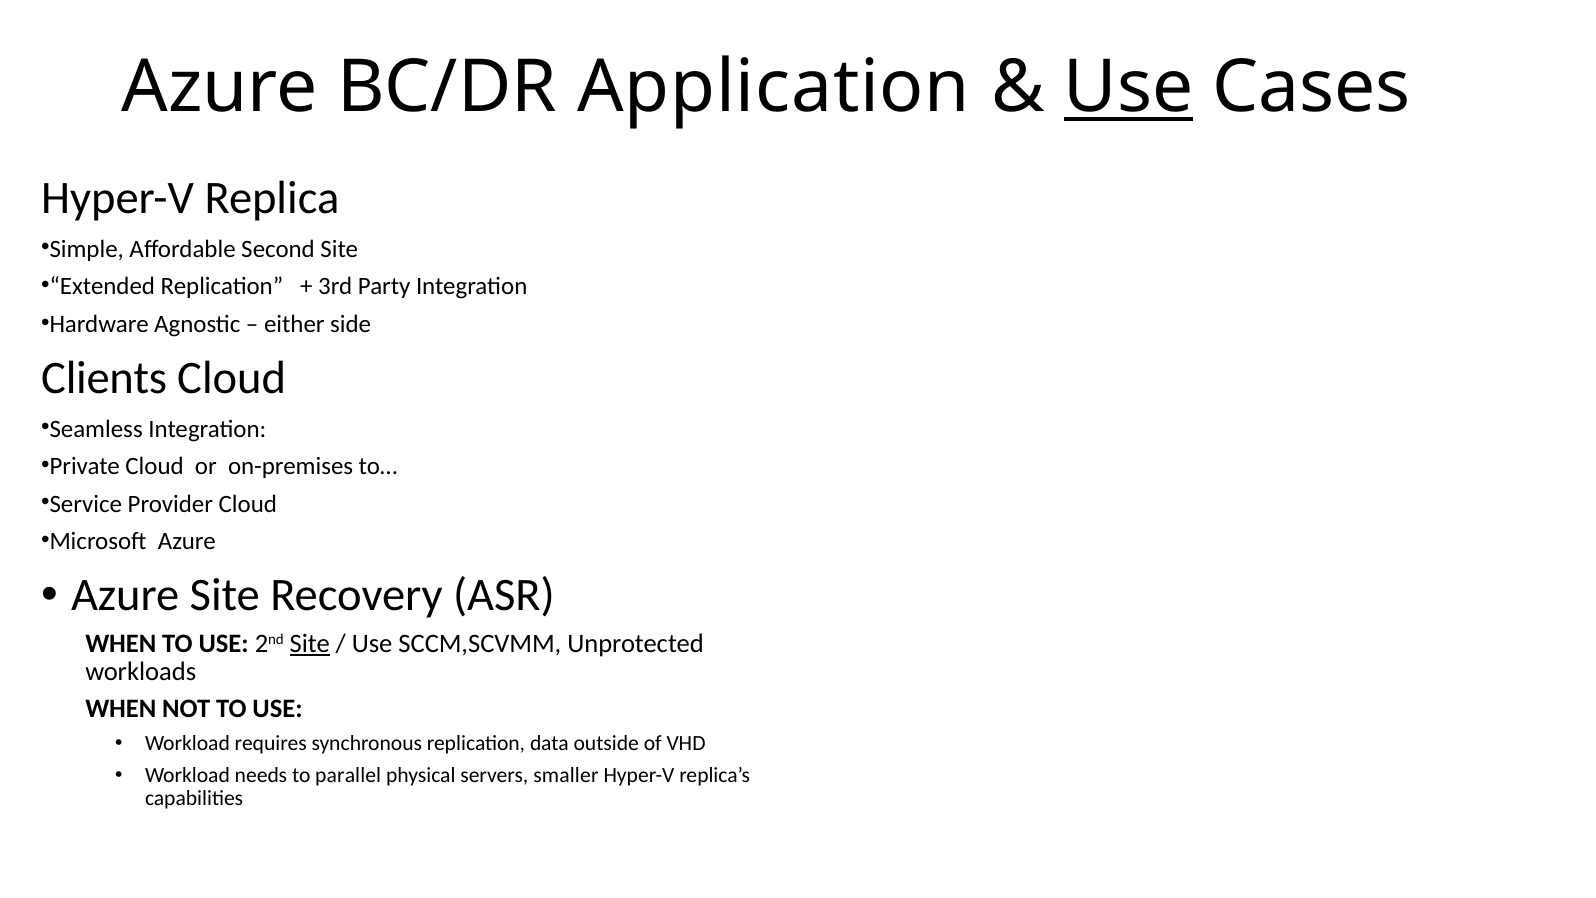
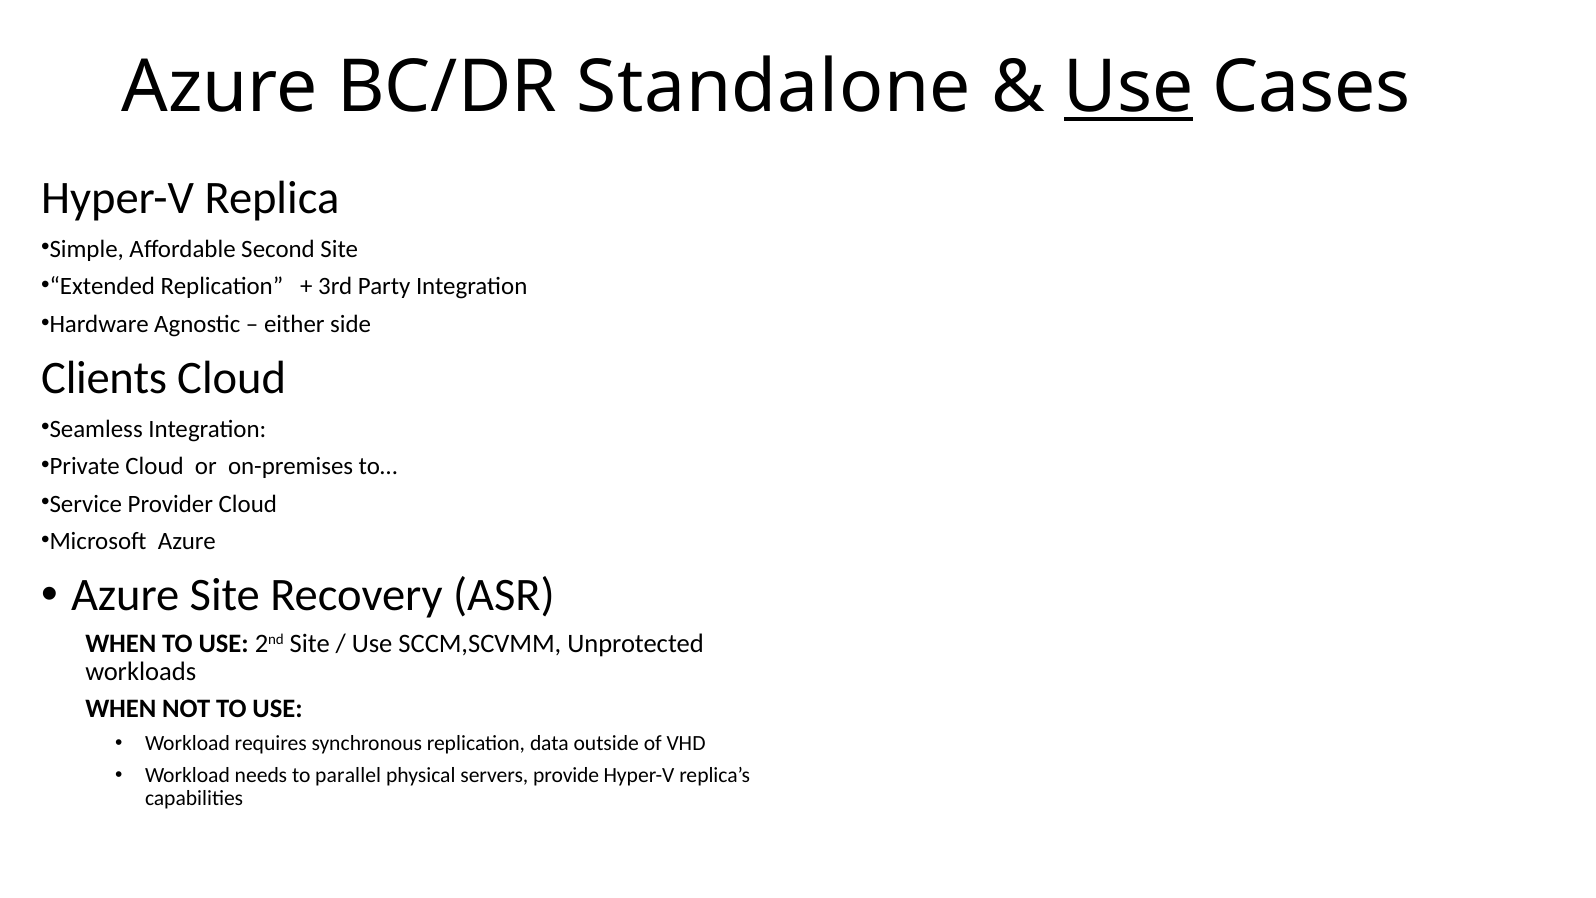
Application: Application -> Standalone
Site at (310, 643) underline: present -> none
smaller: smaller -> provide
